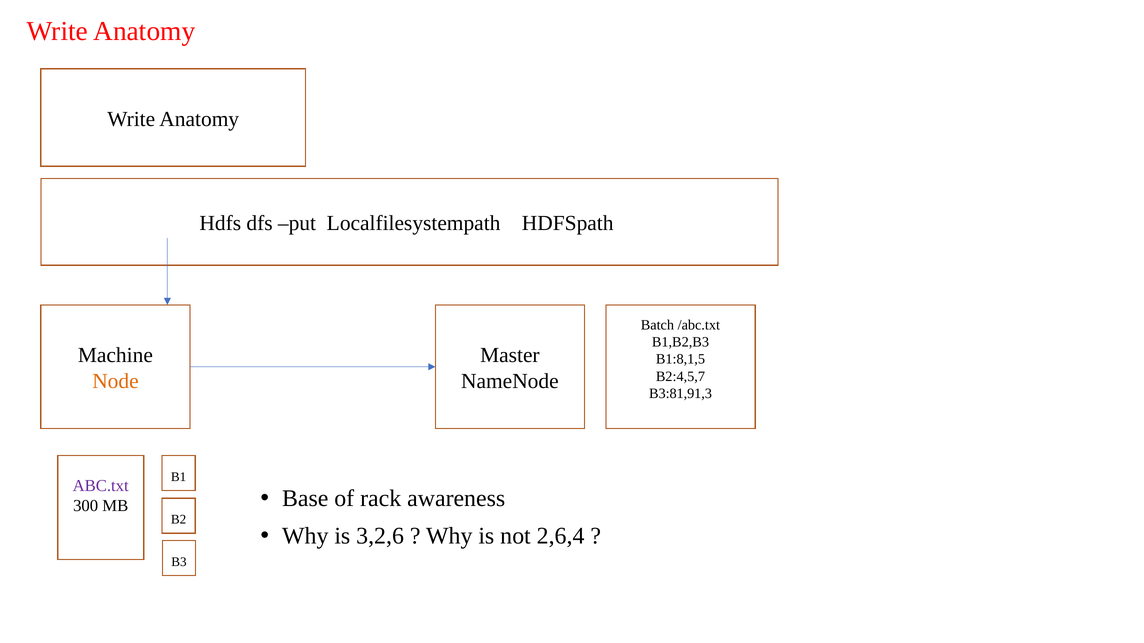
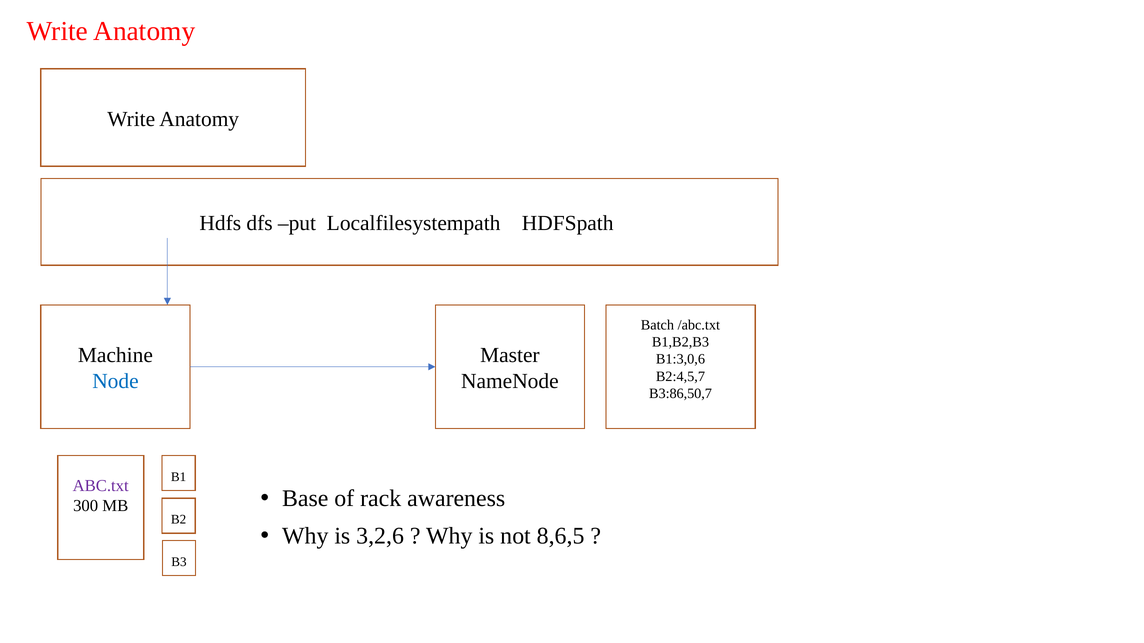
B1:8,1,5: B1:8,1,5 -> B1:3,0,6
Node colour: orange -> blue
B3:81,91,3: B3:81,91,3 -> B3:86,50,7
2,6,4: 2,6,4 -> 8,6,5
